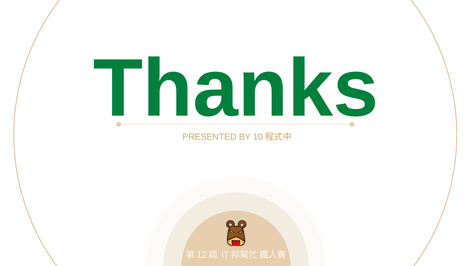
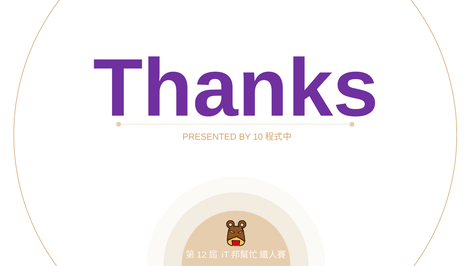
Thanks colour: green -> purple
